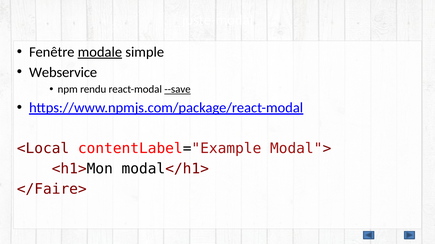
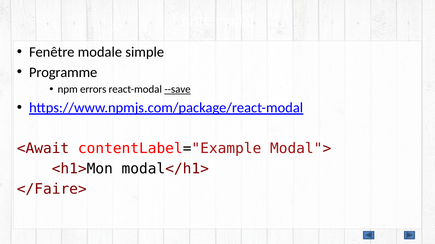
modale underline: present -> none
Webservice: Webservice -> Programme
rendu: rendu -> errors
<Local: <Local -> <Await
